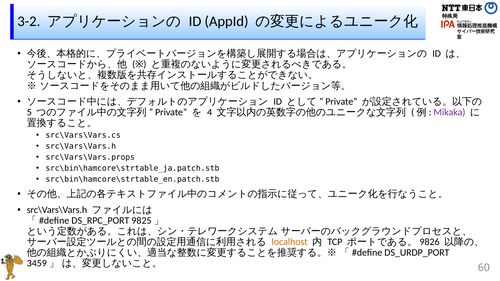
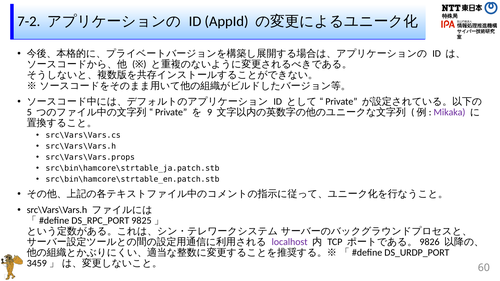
3-2: 3-2 -> 7-2
4: 4 -> 9
localhost colour: orange -> purple
